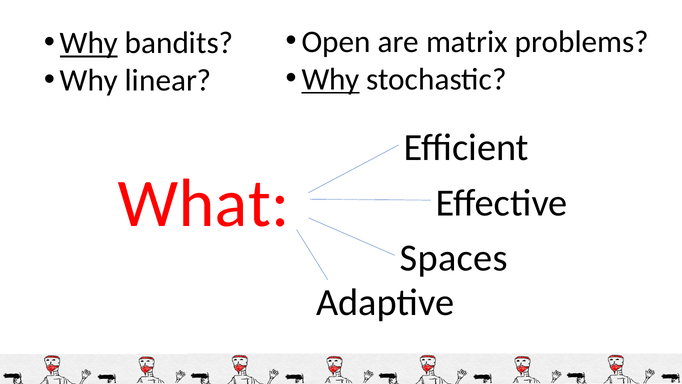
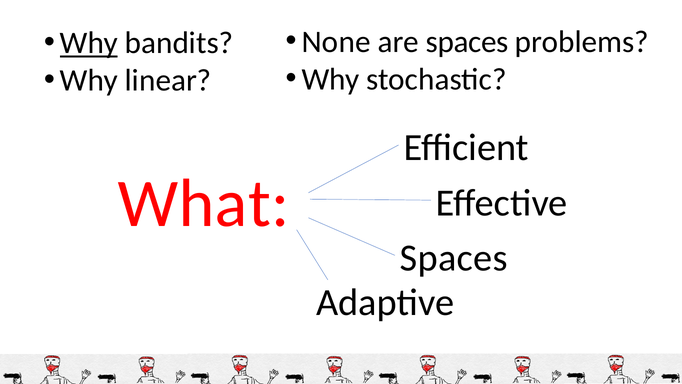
Open: Open -> None
are matrix: matrix -> spaces
Why at (331, 79) underline: present -> none
